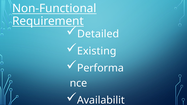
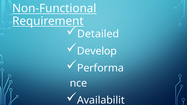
Existing: Existing -> Develop
